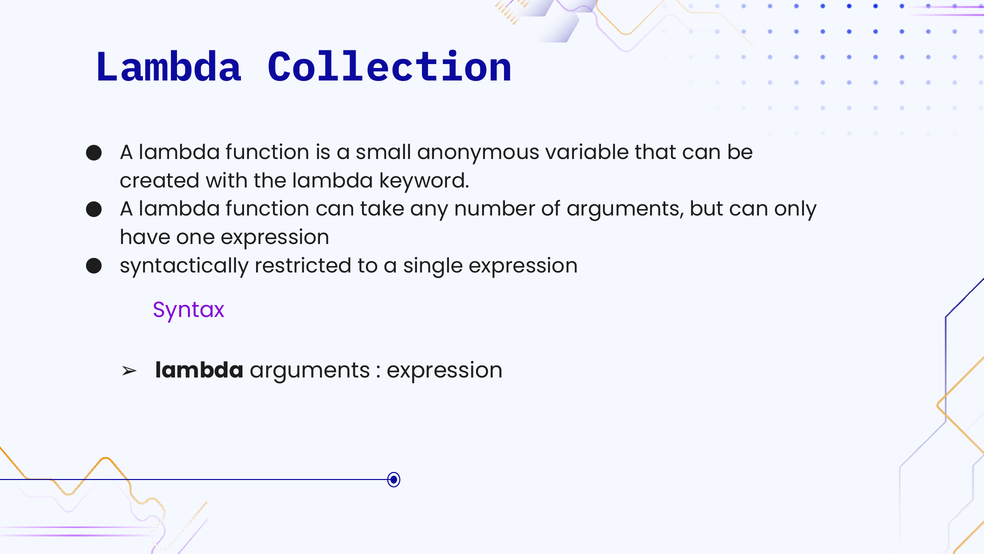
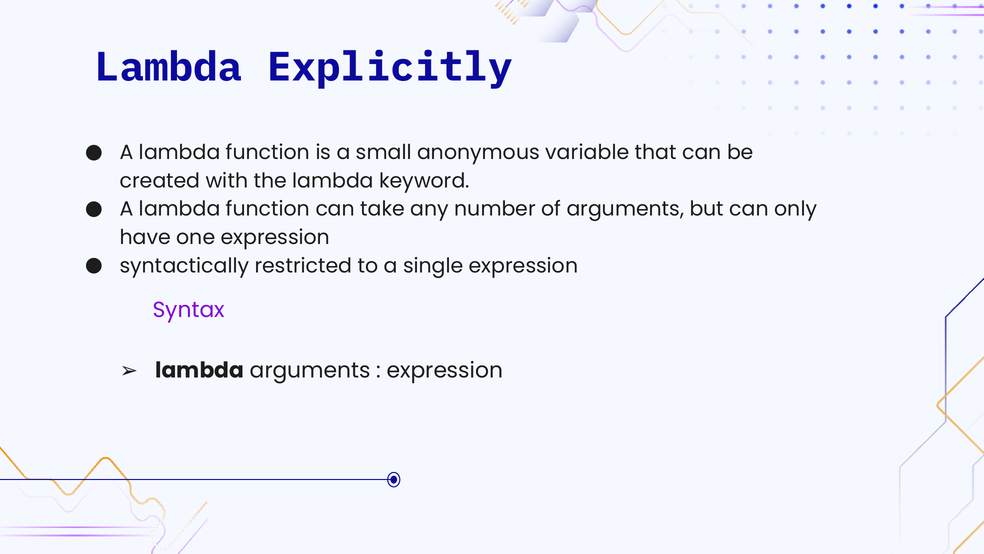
Collection: Collection -> Explicitly
